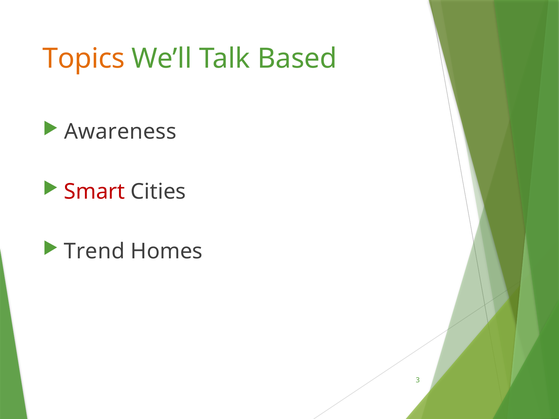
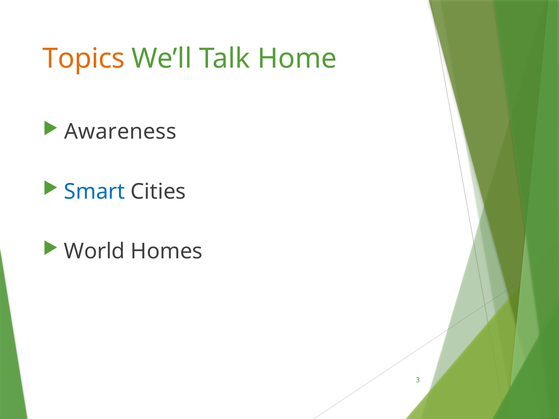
Based: Based -> Home
Smart colour: red -> blue
Trend: Trend -> World
